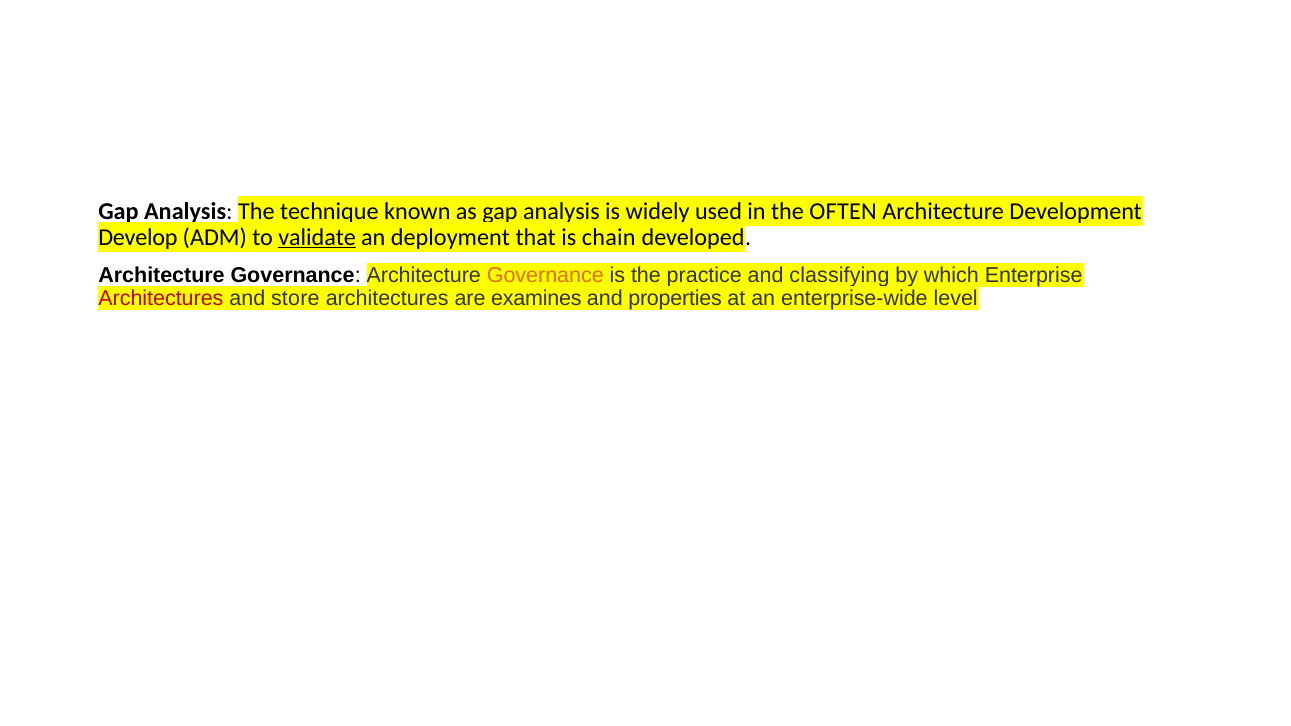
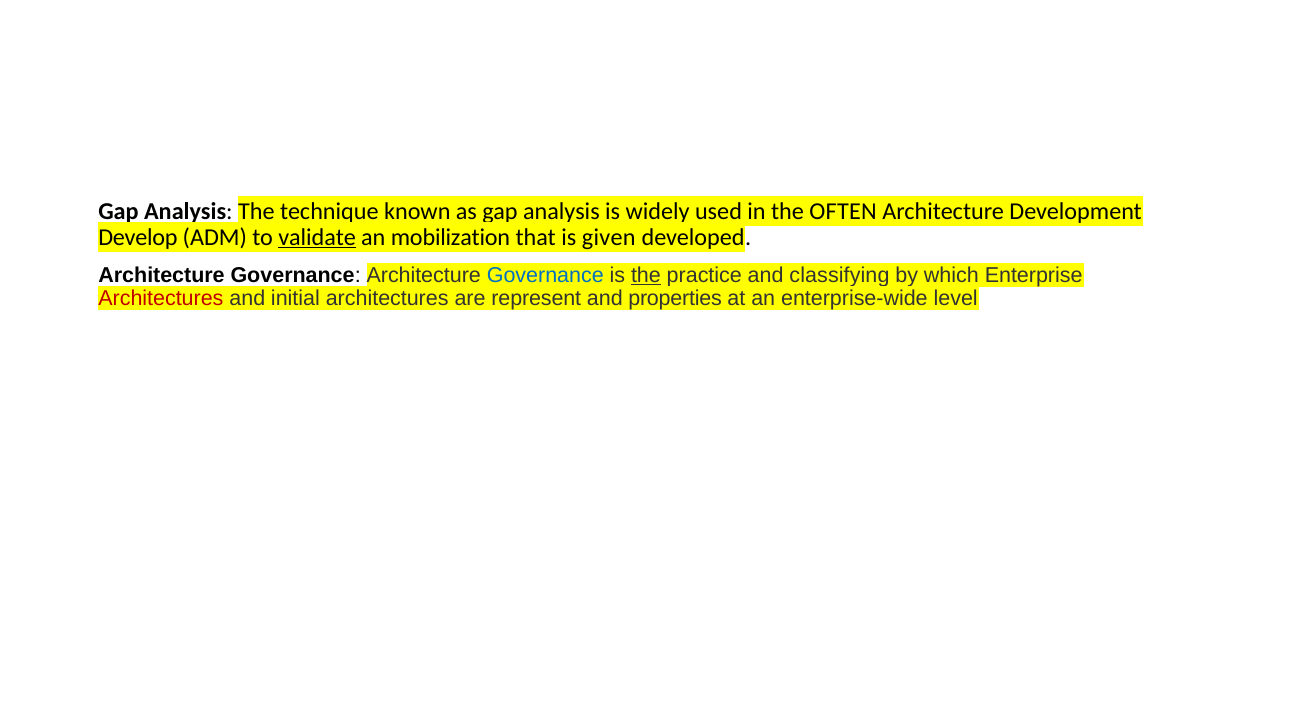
deployment: deployment -> mobilization
chain: chain -> given
Governance at (545, 275) colour: orange -> blue
the at (646, 275) underline: none -> present
store: store -> initial
examines: examines -> represent
